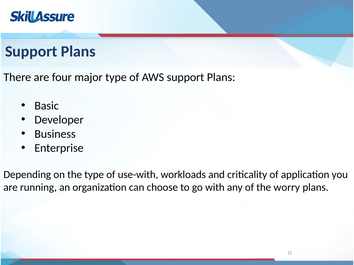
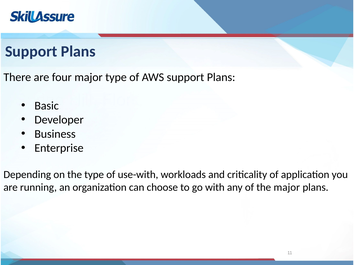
the worry: worry -> major
